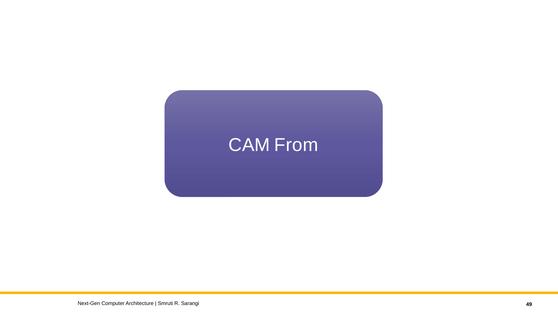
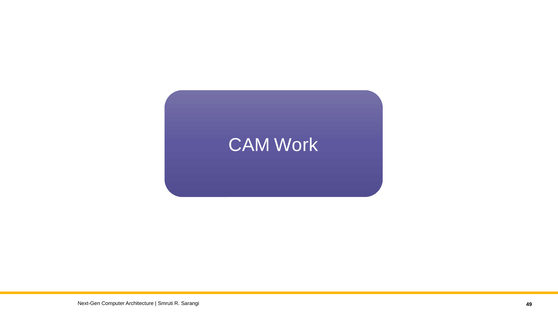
From: From -> Work
